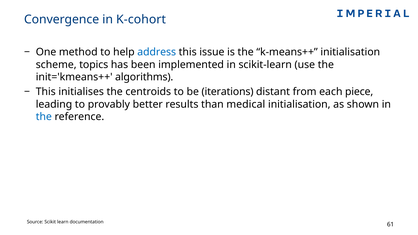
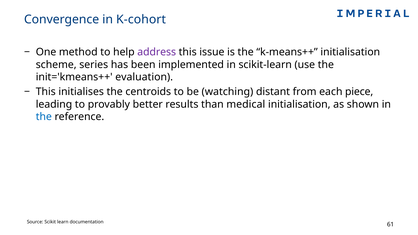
address colour: blue -> purple
topics: topics -> series
algorithms: algorithms -> evaluation
iterations: iterations -> watching
